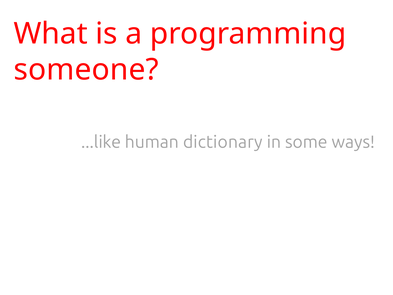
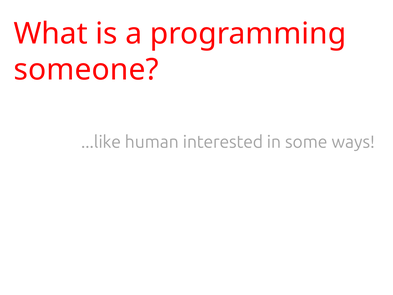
dictionary: dictionary -> interested
